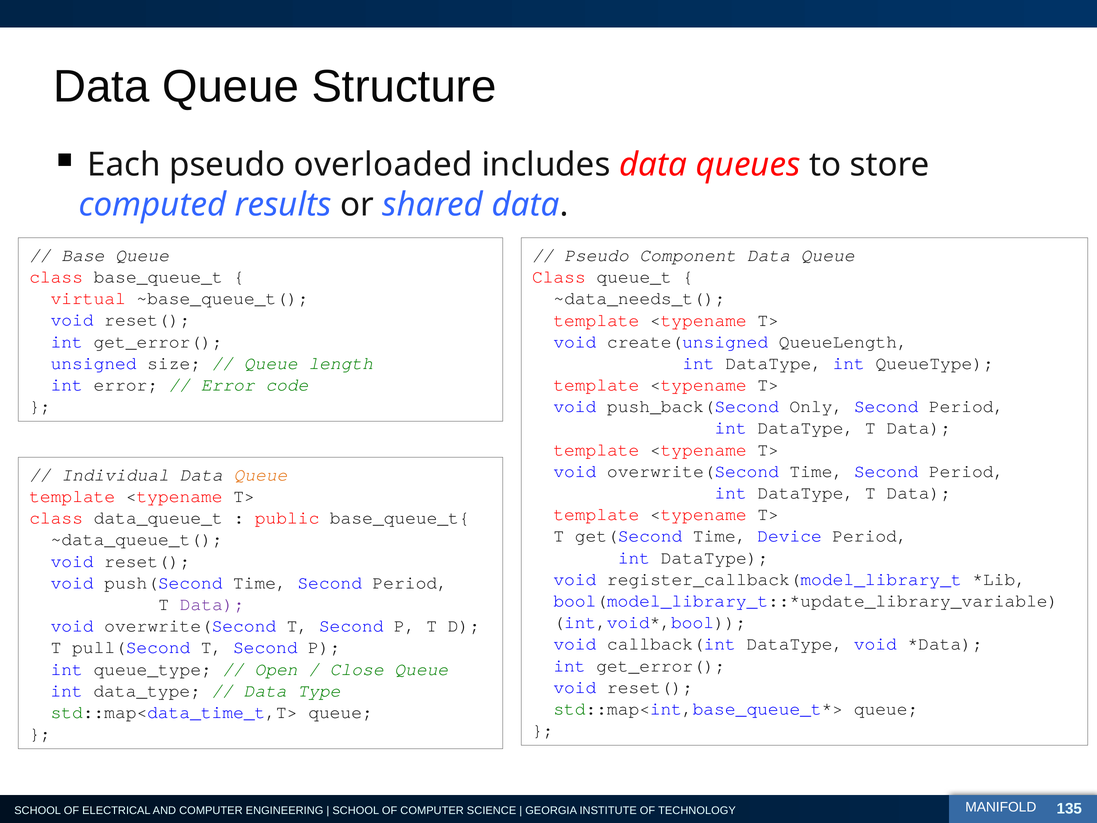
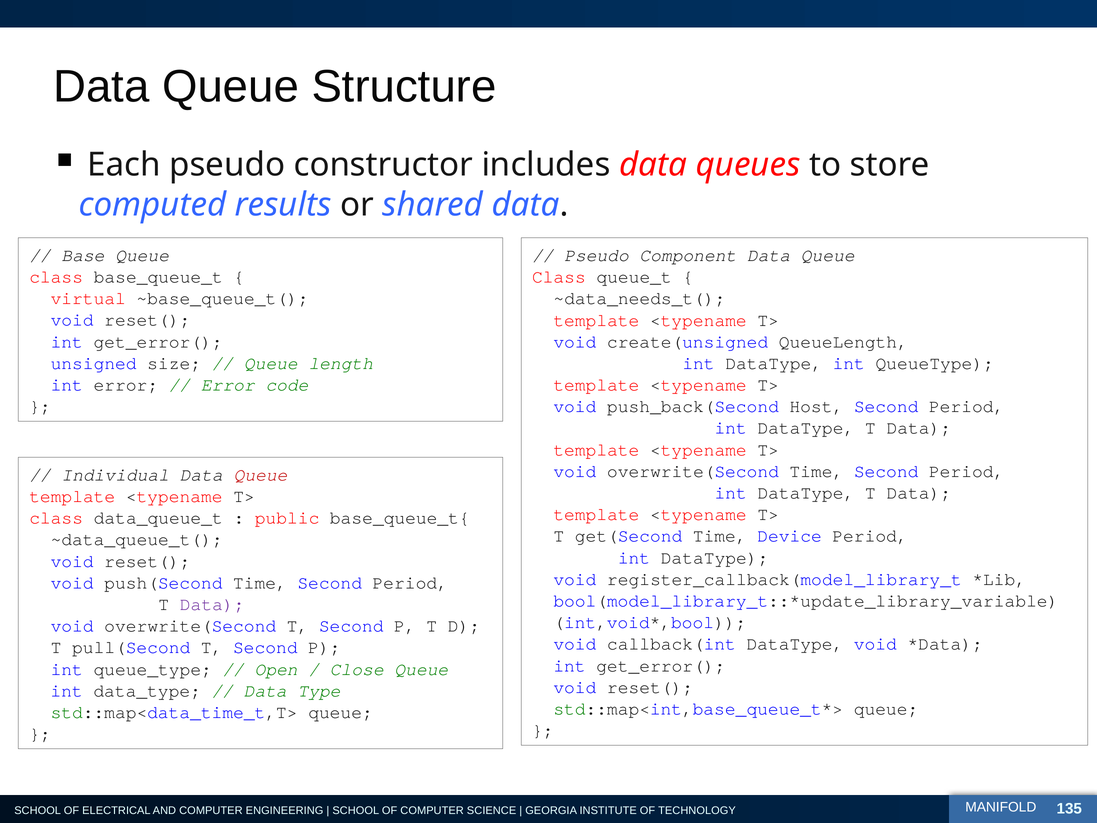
overloaded: overloaded -> constructor
Only: Only -> Host
Queue at (261, 475) colour: orange -> red
